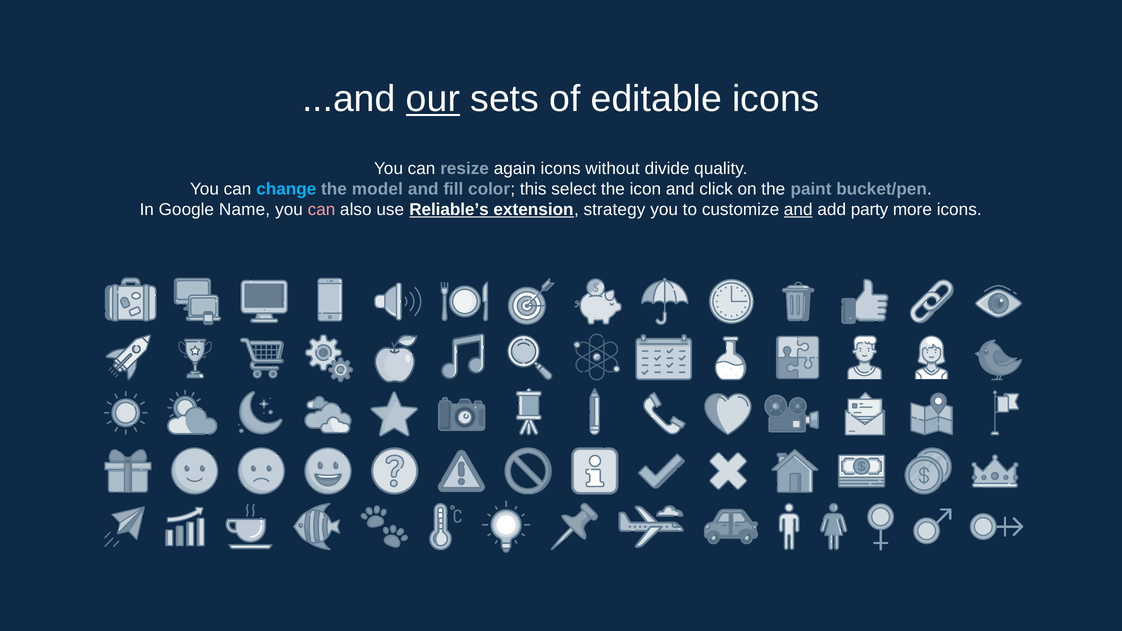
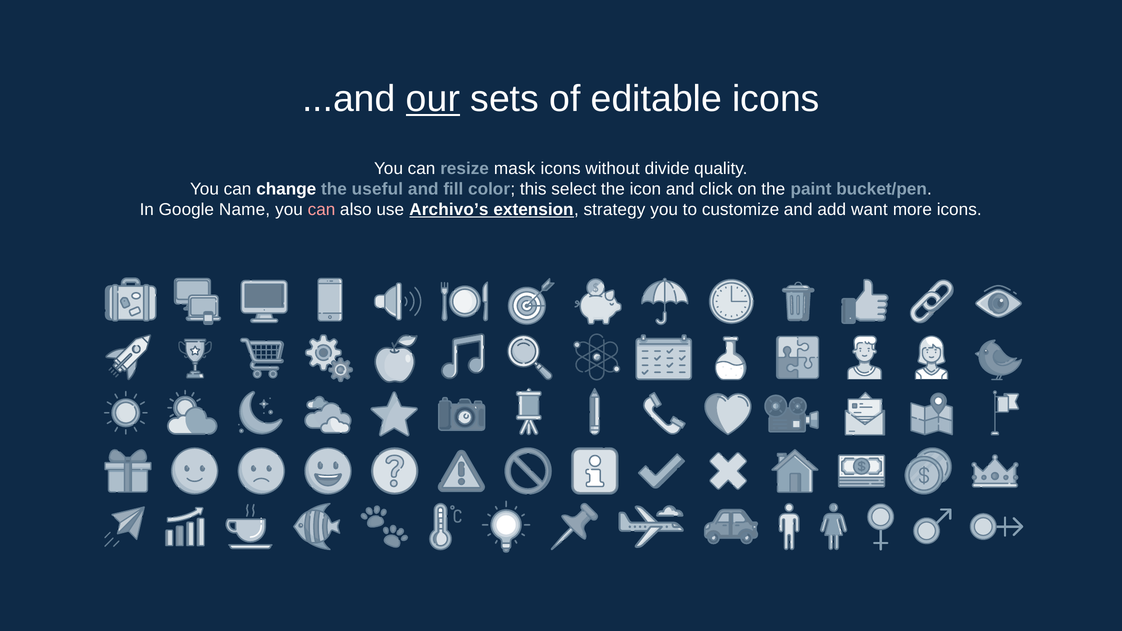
again: again -> mask
change colour: light blue -> white
model: model -> useful
Reliable’s: Reliable’s -> Archivo’s
and at (798, 210) underline: present -> none
party: party -> want
